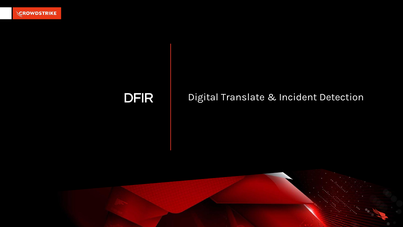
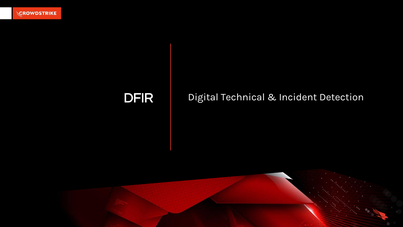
Translate: Translate -> Technical
